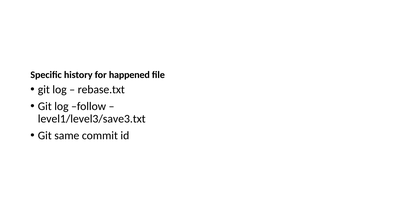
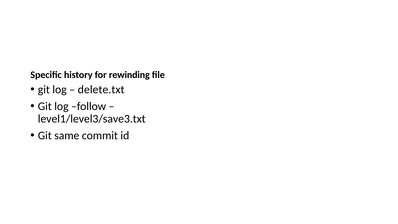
happened: happened -> rewinding
rebase.txt: rebase.txt -> delete.txt
